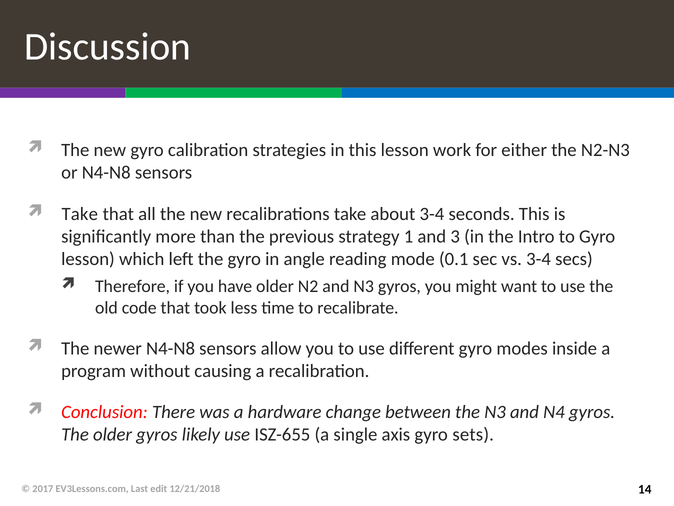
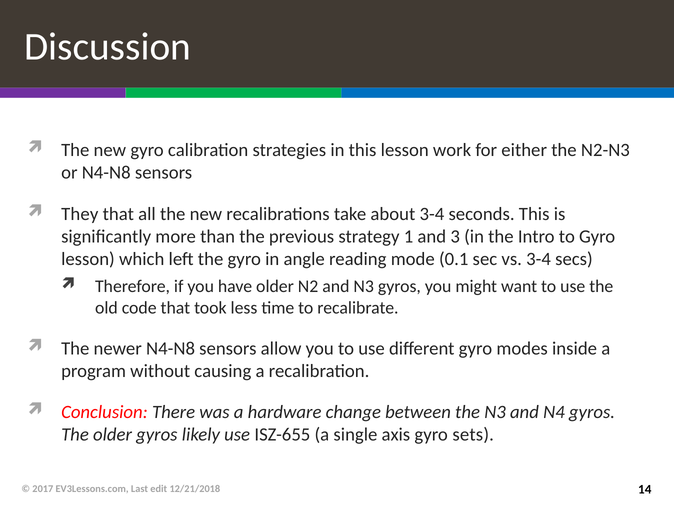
Take at (80, 214): Take -> They
